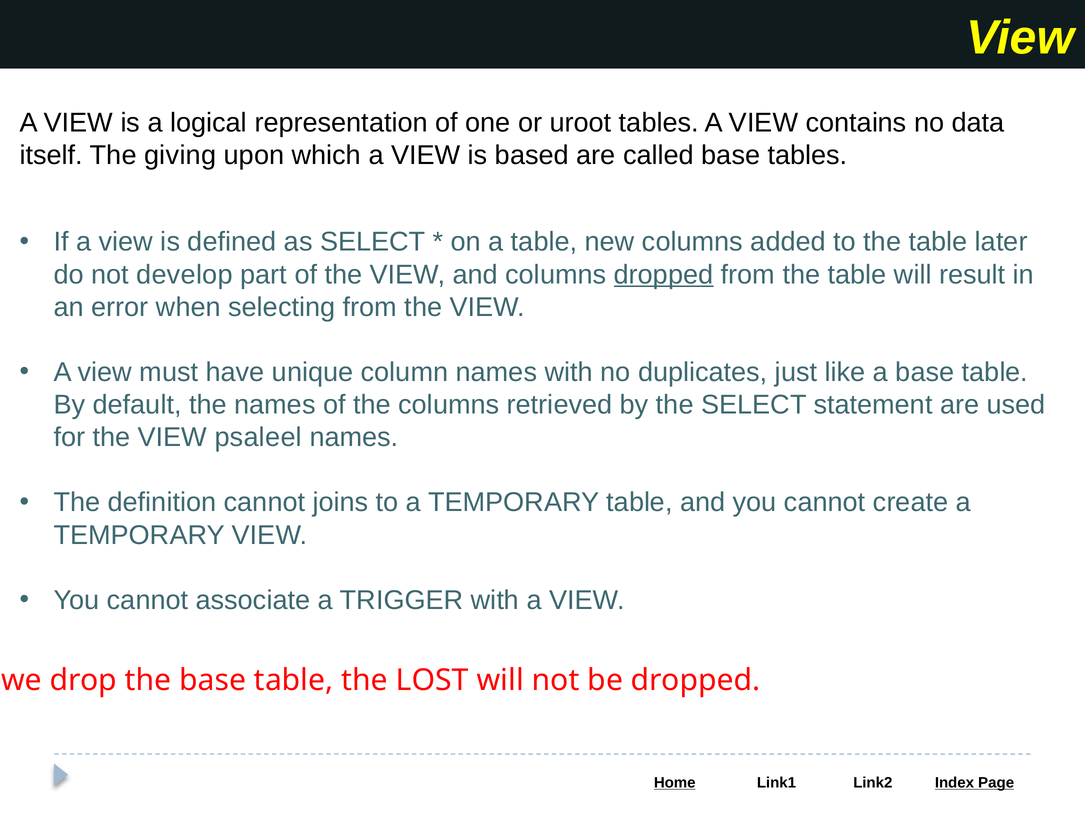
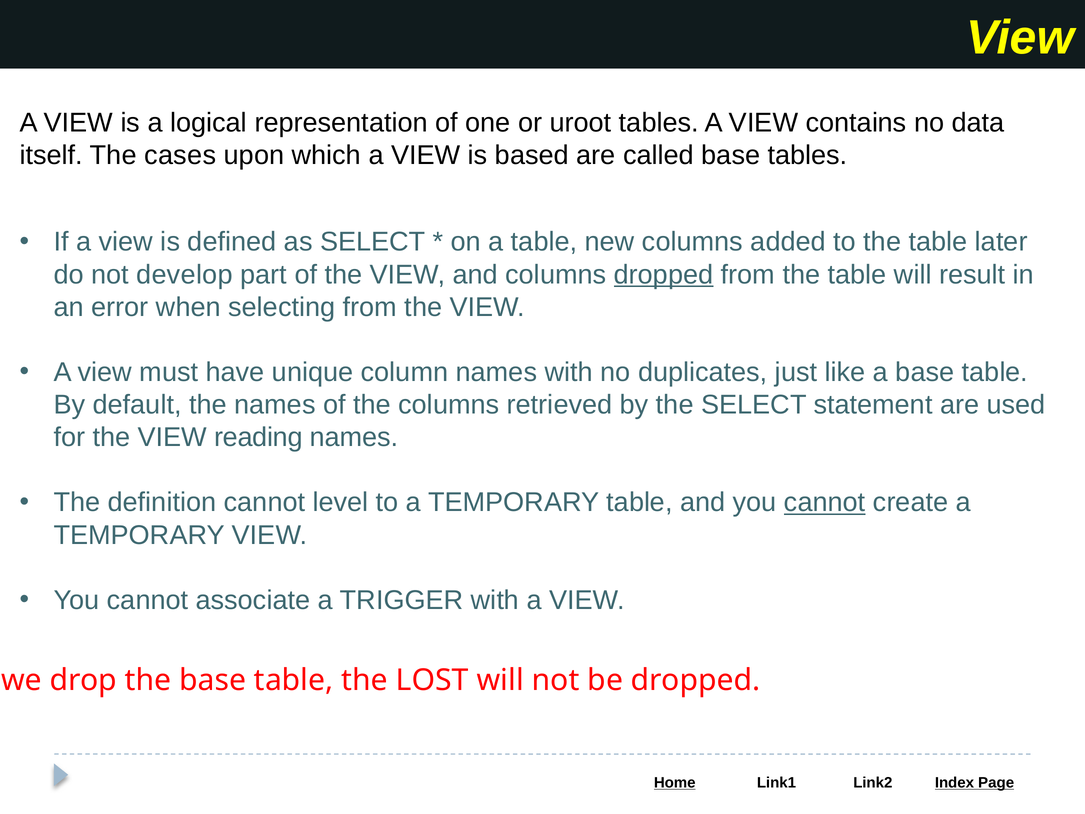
giving: giving -> cases
psaleel: psaleel -> reading
joins: joins -> level
cannot at (825, 502) underline: none -> present
